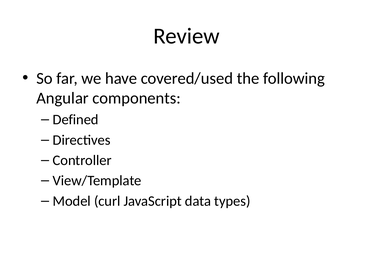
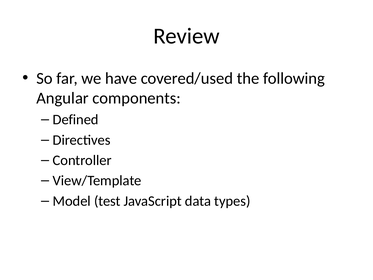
curl: curl -> test
